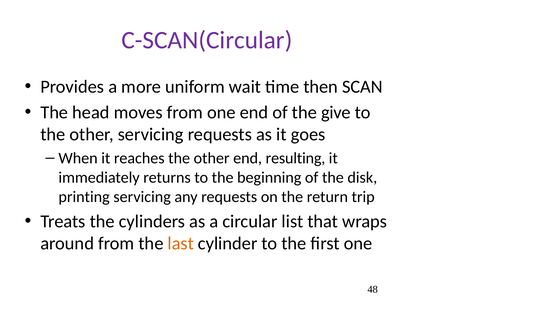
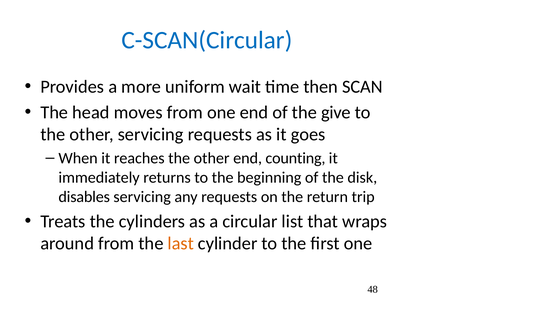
C-SCAN(Circular colour: purple -> blue
resulting: resulting -> counting
printing: printing -> disables
